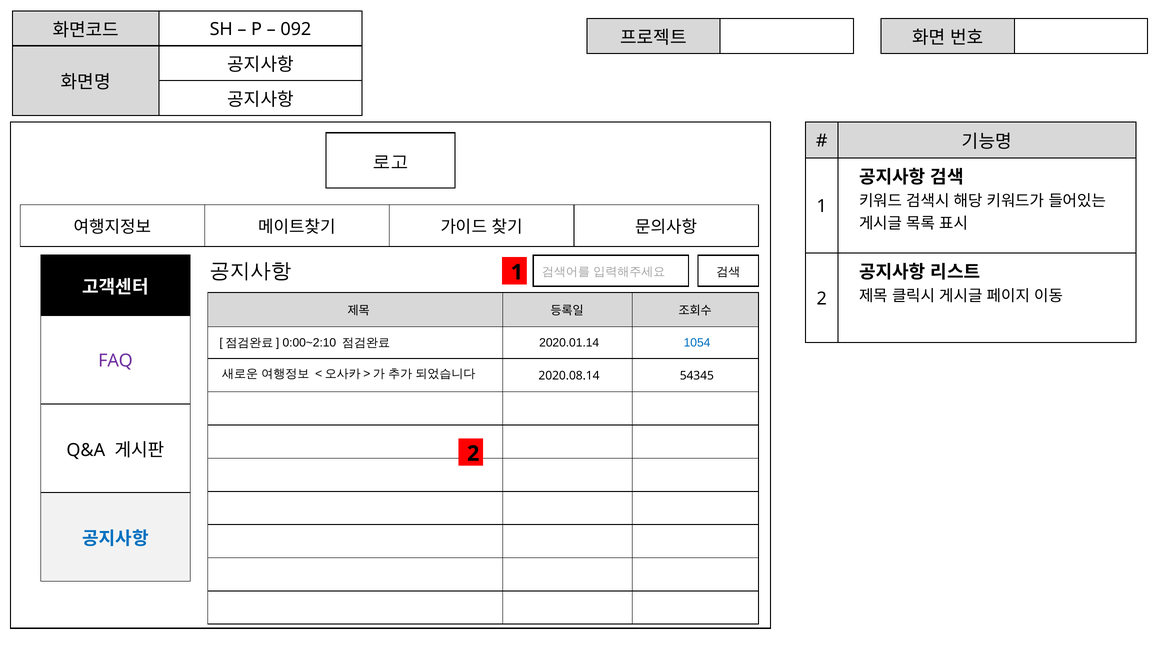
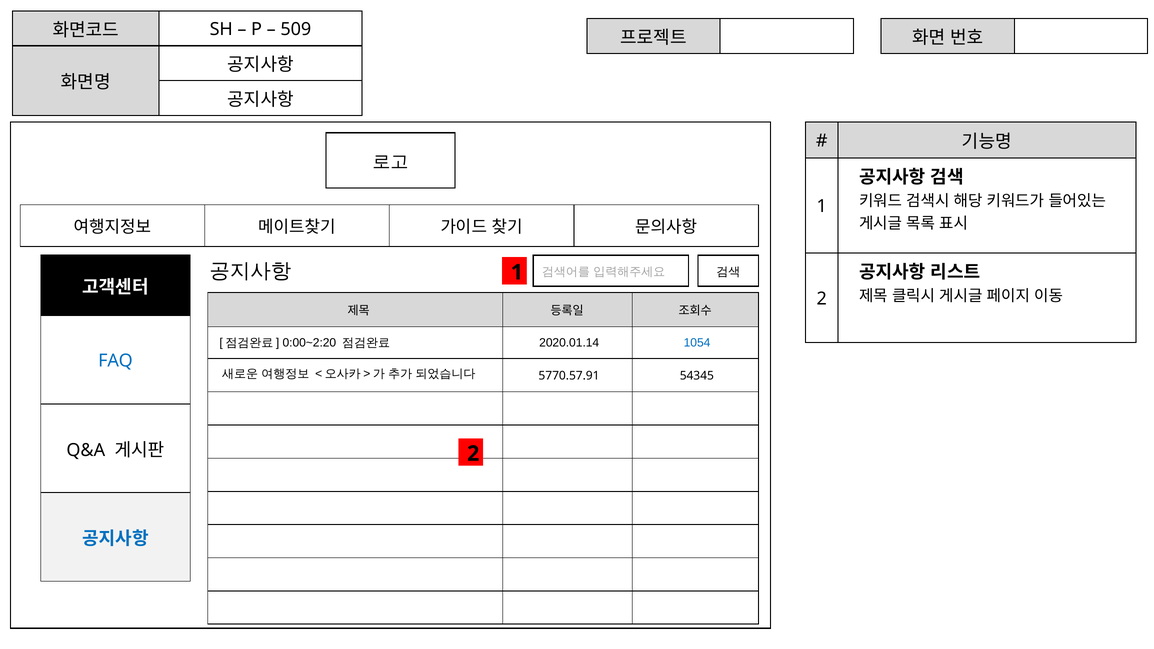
092: 092 -> 509
0:00~2:10: 0:00~2:10 -> 0:00~2:20
FAQ colour: purple -> blue
2020.08.14: 2020.08.14 -> 5770.57.91
